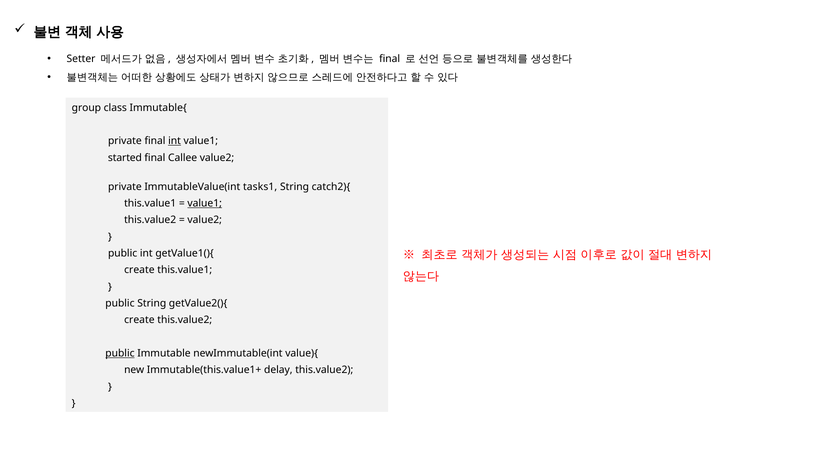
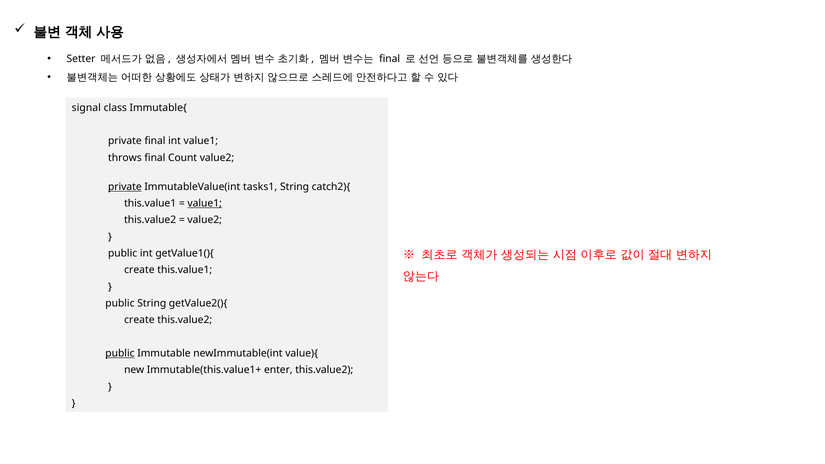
group: group -> signal
int at (175, 141) underline: present -> none
started: started -> throws
Callee: Callee -> Count
private at (125, 187) underline: none -> present
delay: delay -> enter
